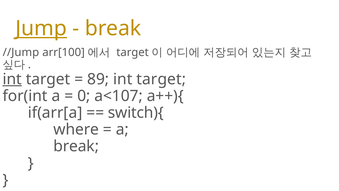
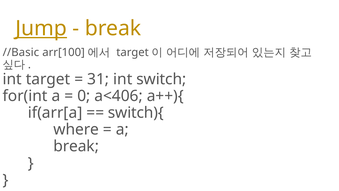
//Jump: //Jump -> //Basic
int at (12, 79) underline: present -> none
89: 89 -> 31
target at (161, 79): target -> switch
a<107: a<107 -> a<406
